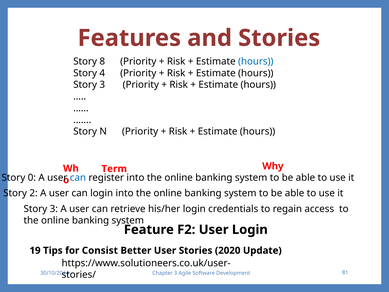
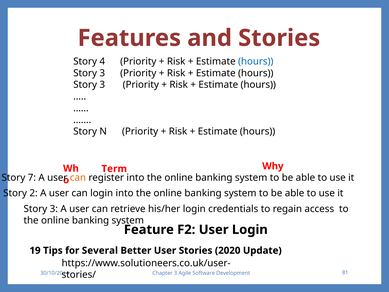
8: 8 -> 4
4 at (102, 73): 4 -> 3
0: 0 -> 7
can at (78, 177) colour: blue -> orange
Consist: Consist -> Several
